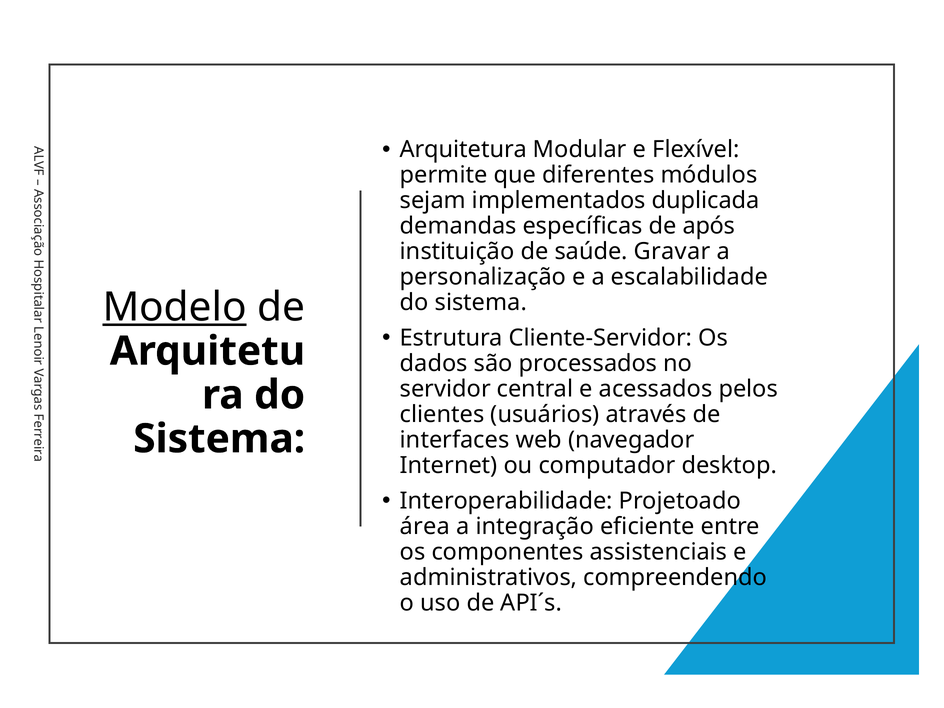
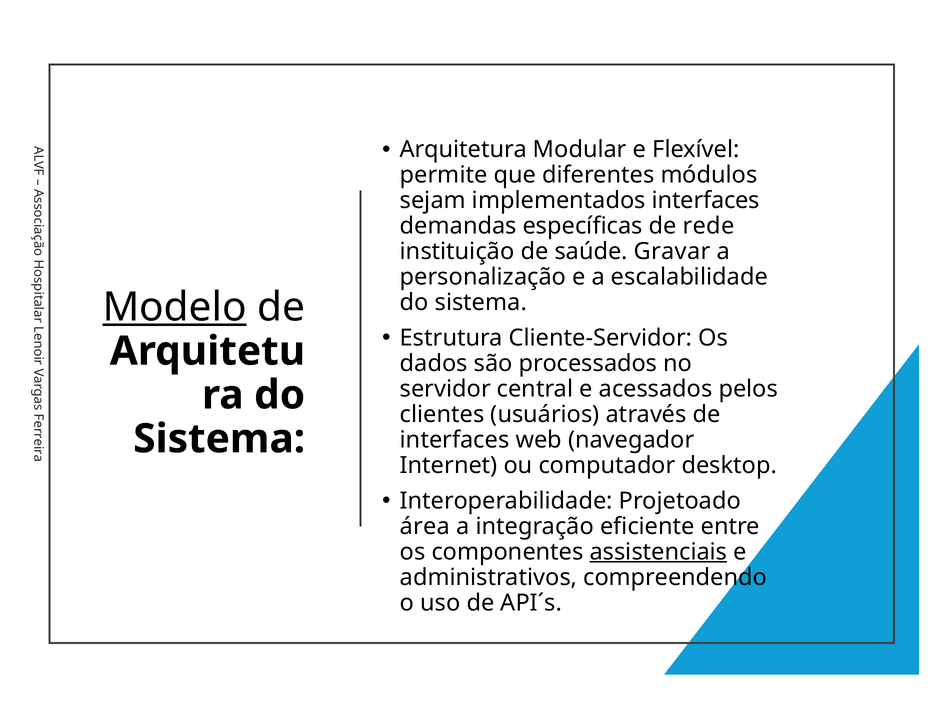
implementados duplicada: duplicada -> interfaces
após: após -> rede
assistenciais underline: none -> present
